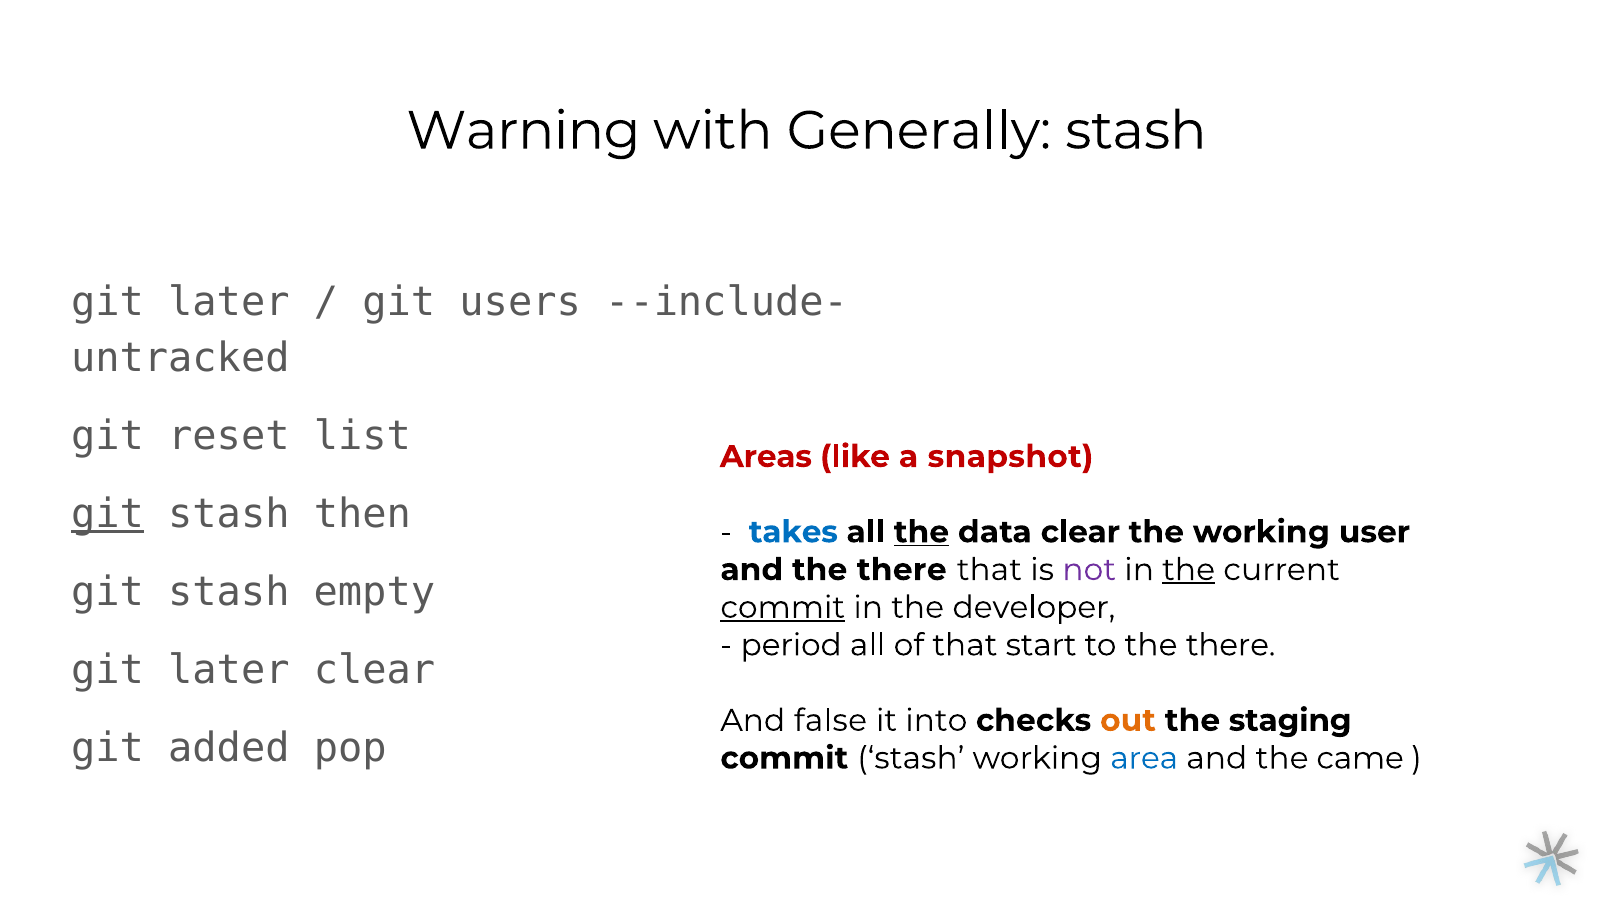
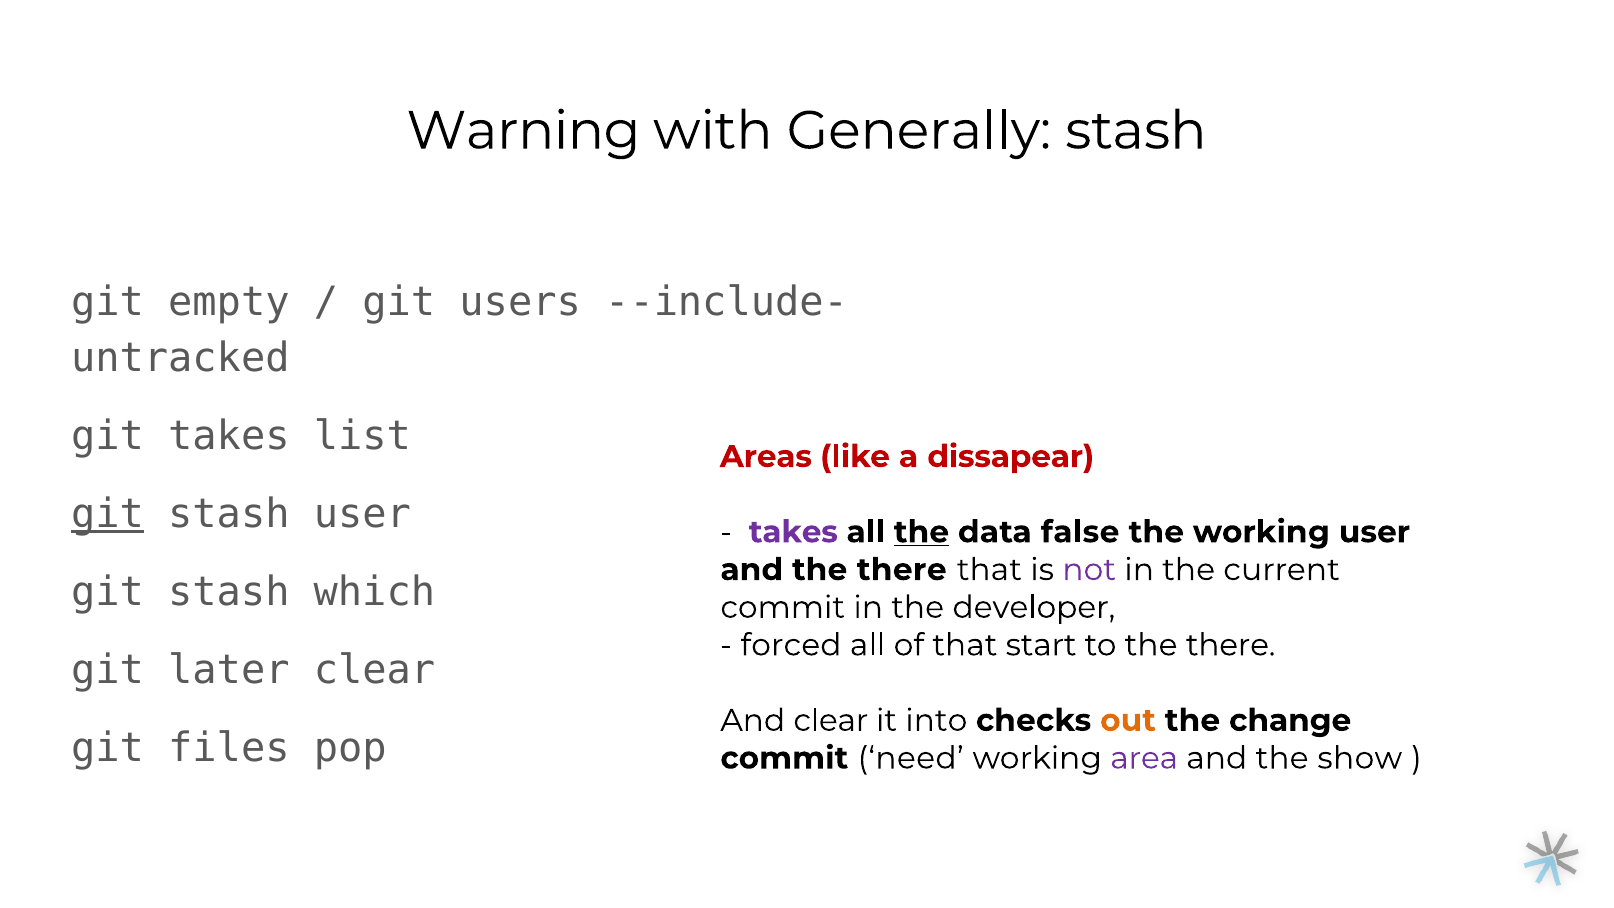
later at (229, 302): later -> empty
git reset: reset -> takes
snapshot: snapshot -> dissapear
stash then: then -> user
takes at (793, 532) colour: blue -> purple
data clear: clear -> false
the at (1189, 570) underline: present -> none
empty: empty -> which
commit at (783, 607) underline: present -> none
period: period -> forced
And false: false -> clear
staging: staging -> change
added: added -> files
commit stash: stash -> need
area colour: blue -> purple
came: came -> show
